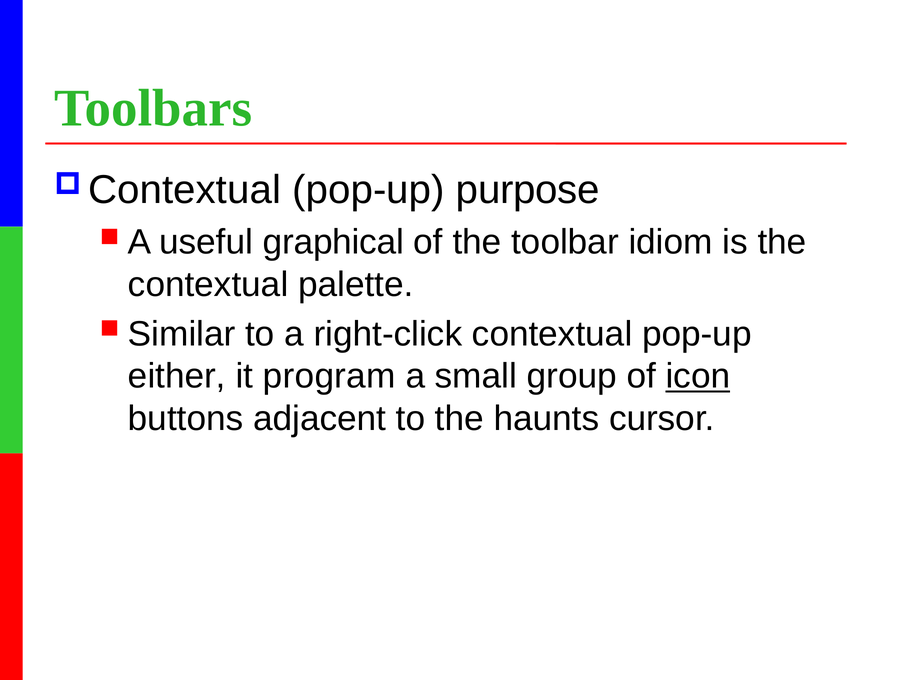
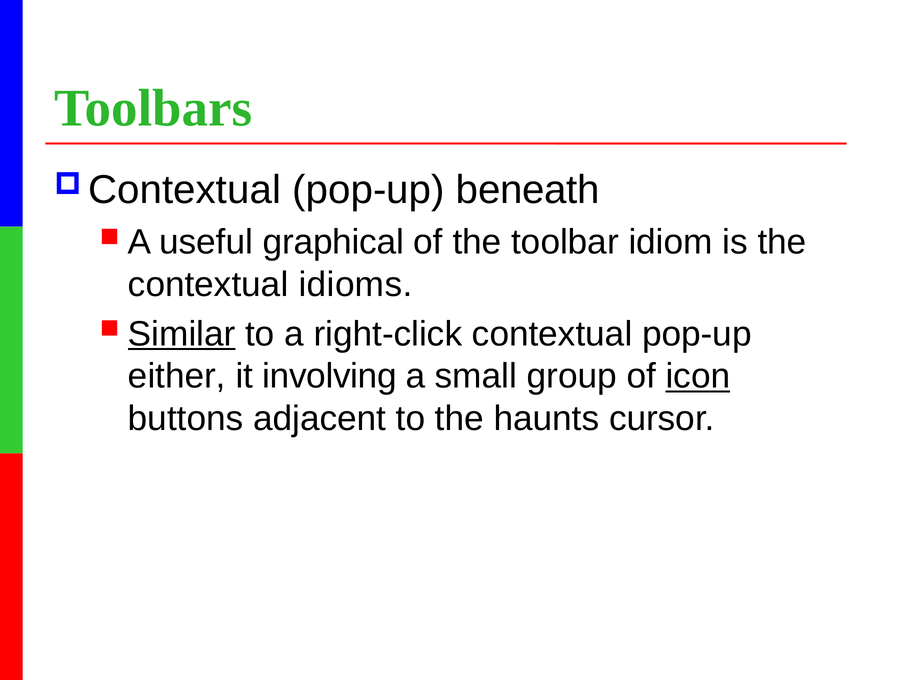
purpose: purpose -> beneath
palette: palette -> idioms
Similar underline: none -> present
program: program -> involving
